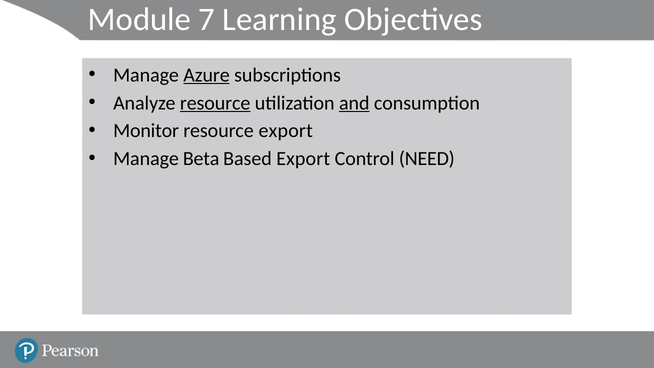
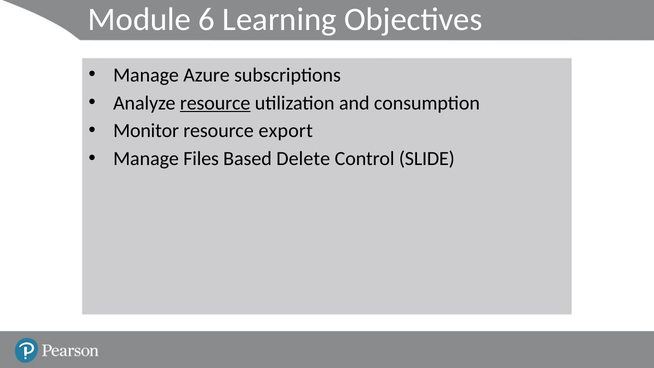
7: 7 -> 6
Azure underline: present -> none
and underline: present -> none
Beta: Beta -> Files
Based Export: Export -> Delete
NEED: NEED -> SLIDE
